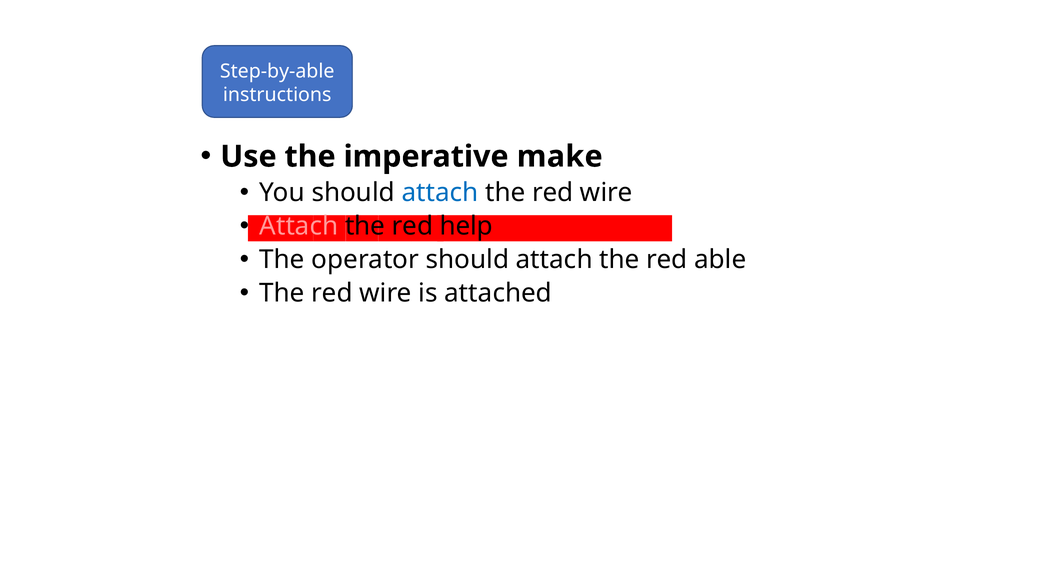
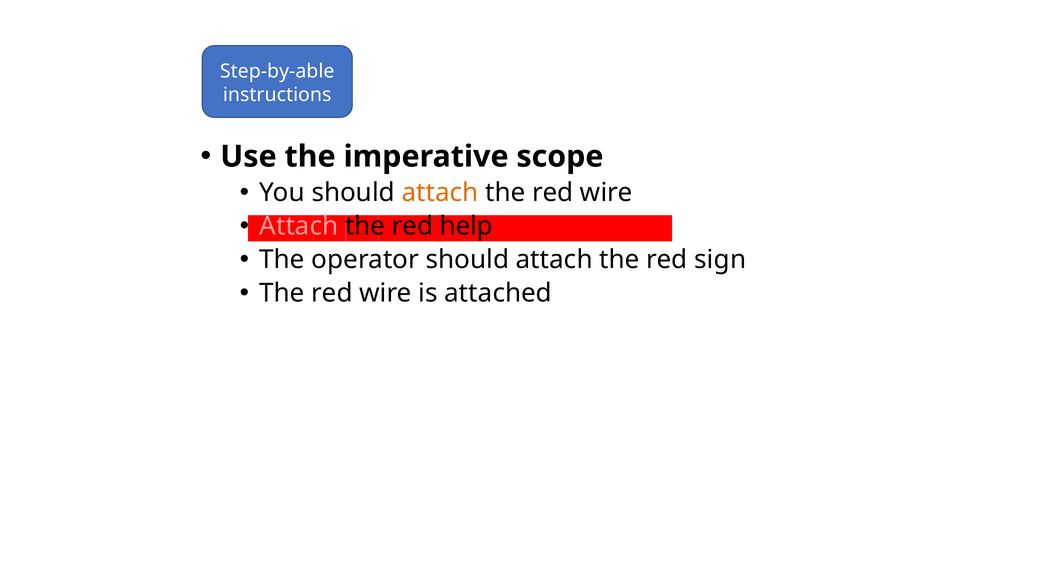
make: make -> scope
attach at (440, 193) colour: blue -> orange
able: able -> sign
